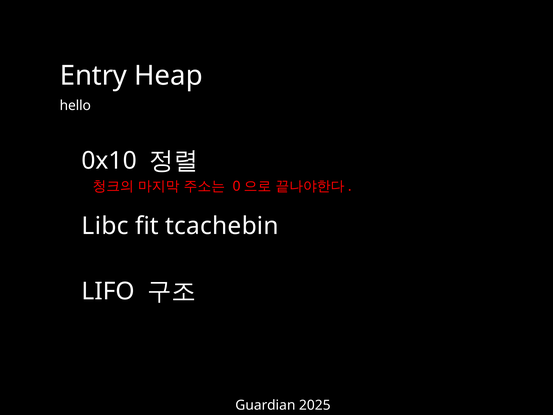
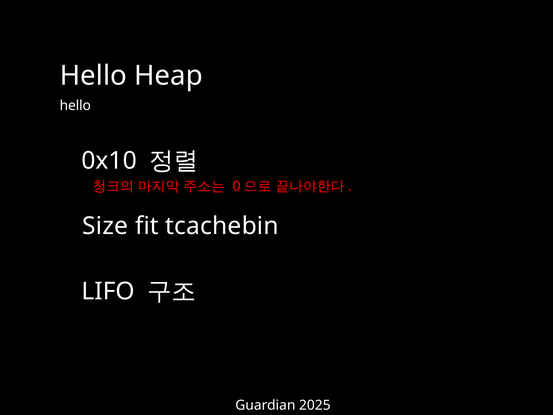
Entry at (93, 76): Entry -> Hello
Libc: Libc -> Size
